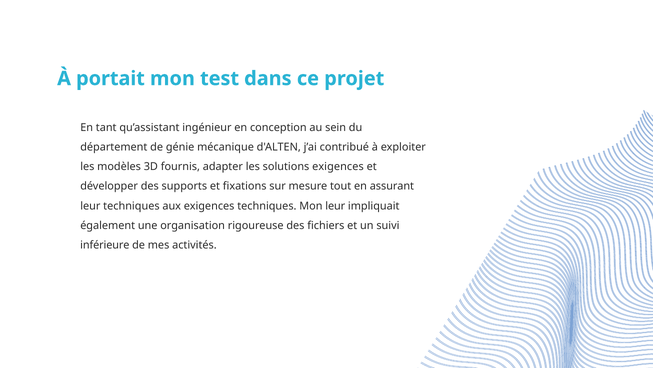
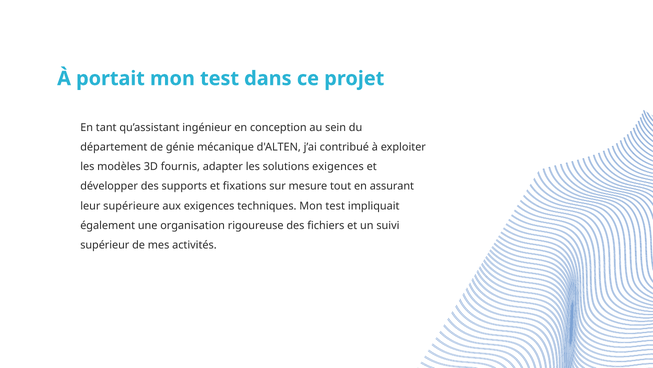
leur techniques: techniques -> supérieure
techniques Mon leur: leur -> test
inférieure: inférieure -> supérieur
